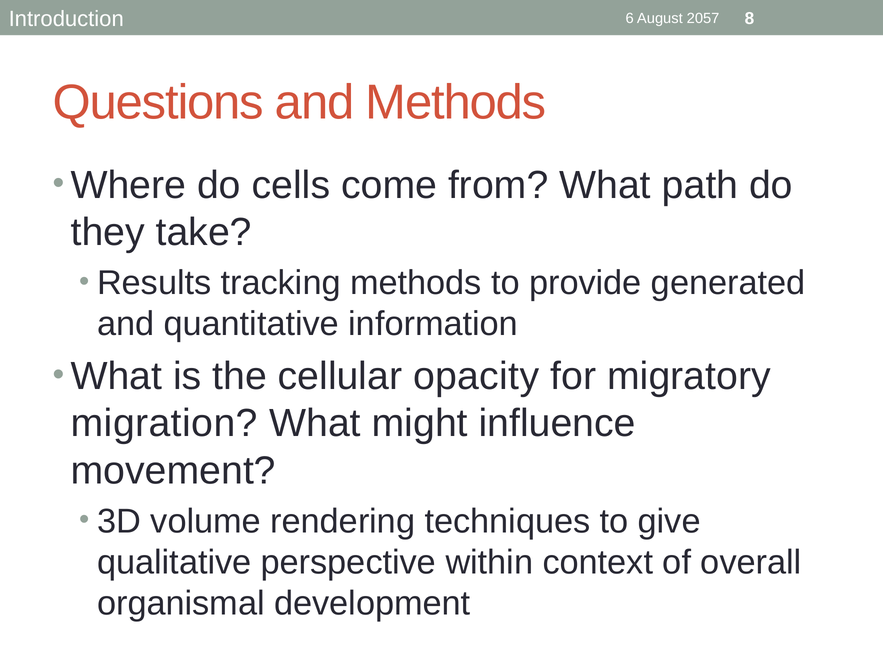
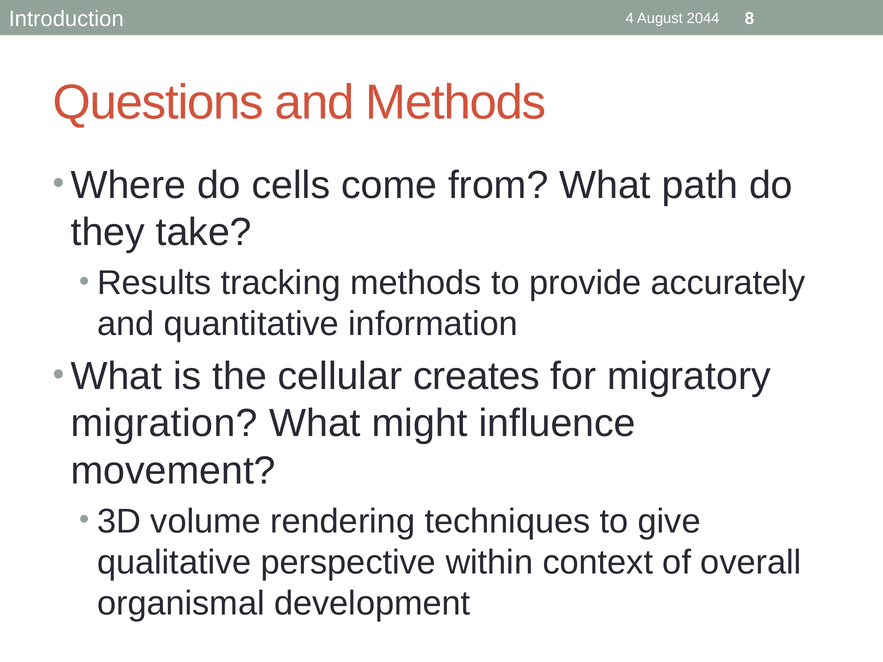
6: 6 -> 4
2057: 2057 -> 2044
generated: generated -> accurately
opacity: opacity -> creates
